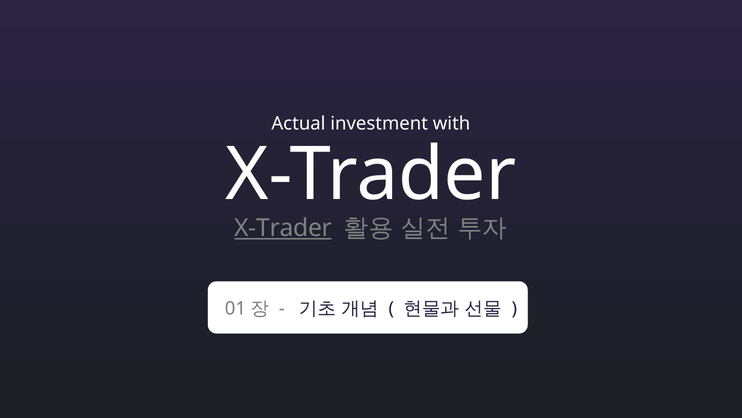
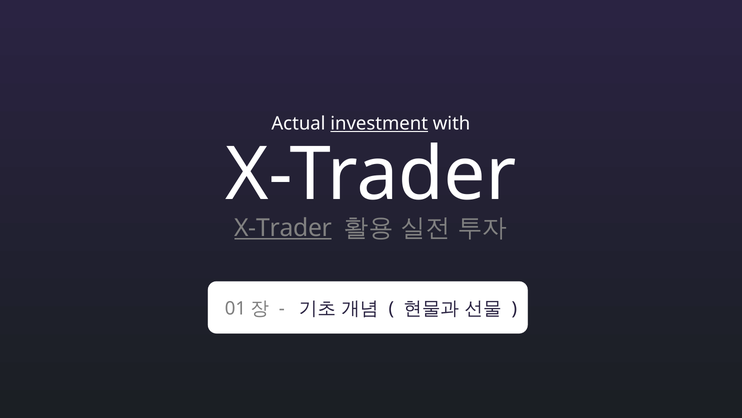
investment underline: none -> present
